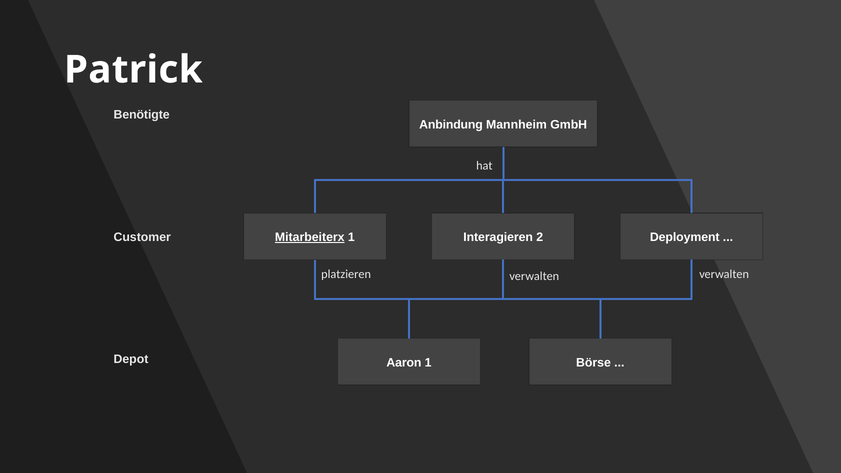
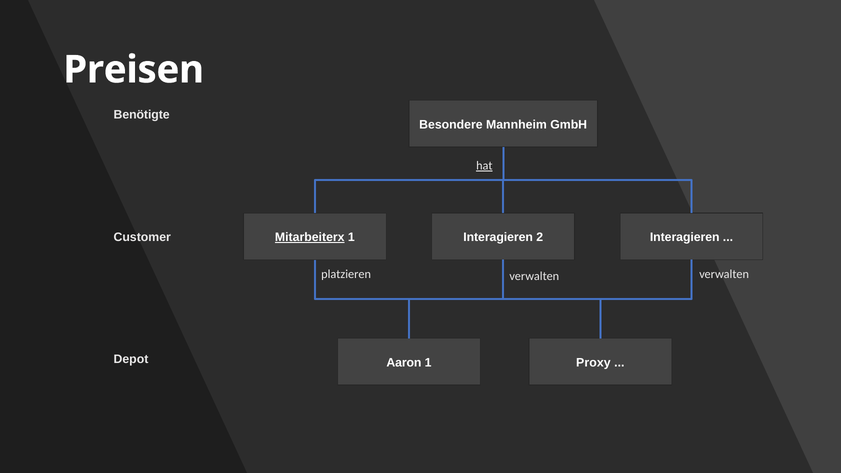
Patrick: Patrick -> Preisen
Anbindung: Anbindung -> Besondere
hat underline: none -> present
1 Deployment: Deployment -> Interagieren
Börse: Börse -> Proxy
